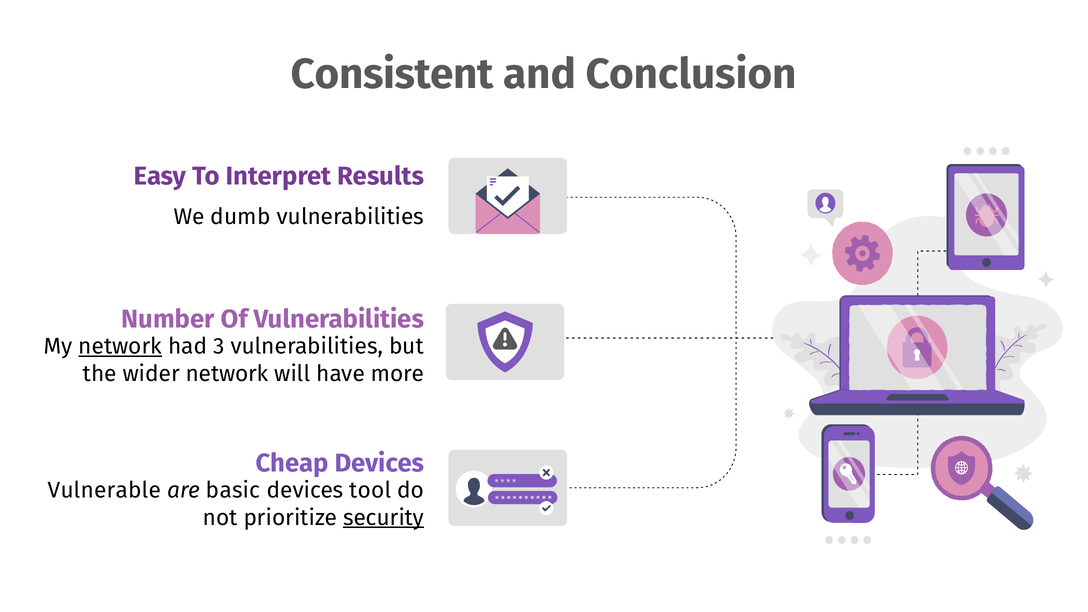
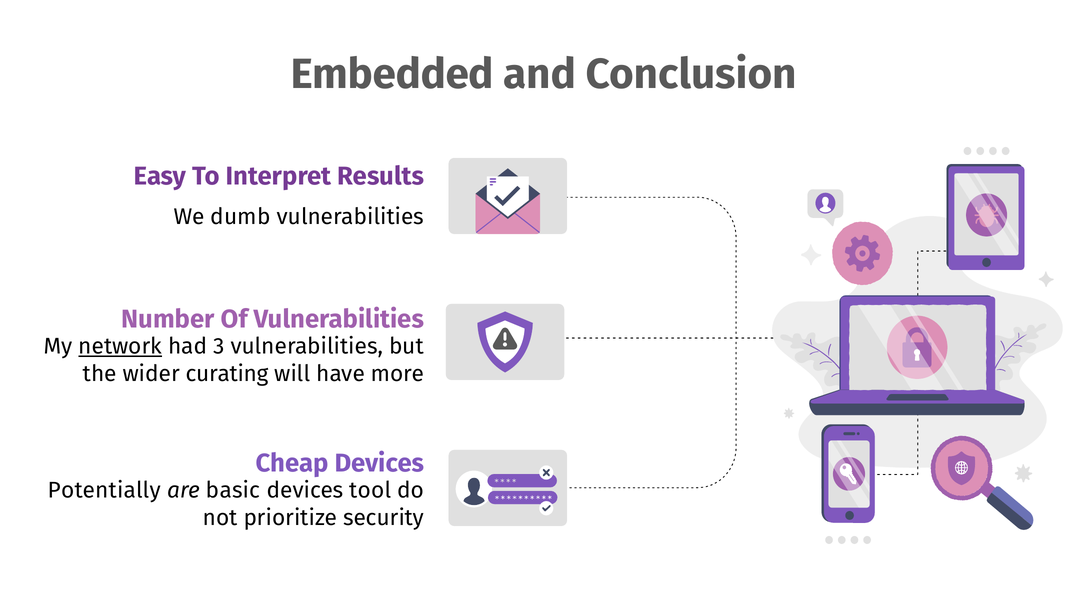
Consistent: Consistent -> Embedded
wider network: network -> curating
Vulnerable: Vulnerable -> Potentially
security underline: present -> none
